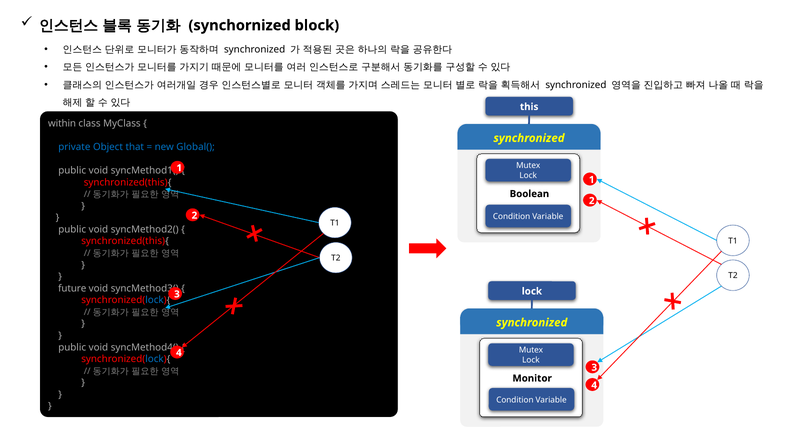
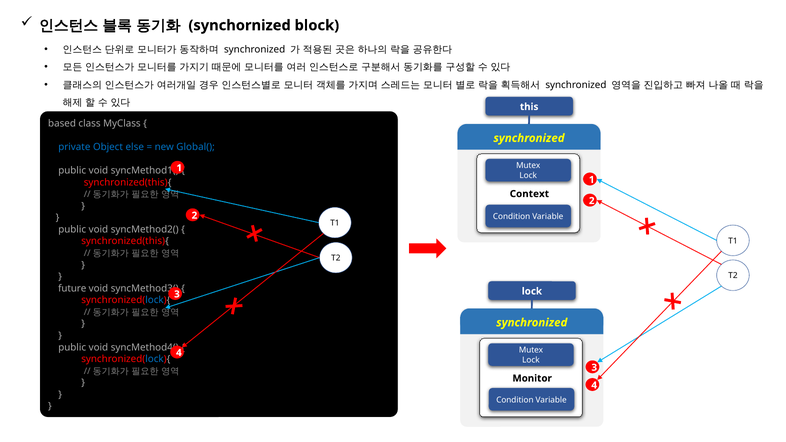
within: within -> based
that: that -> else
Boolean: Boolean -> Context
